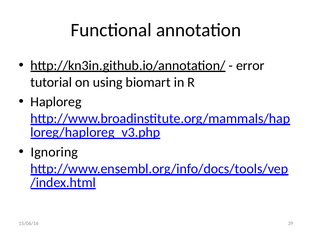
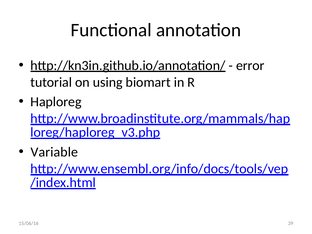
Ignoring: Ignoring -> Variable
